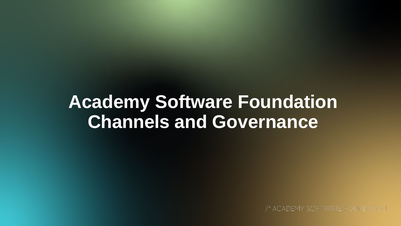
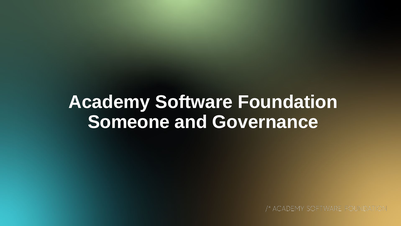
Channels: Channels -> Someone
